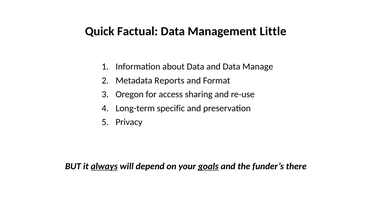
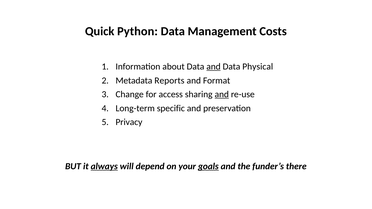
Factual: Factual -> Python
Little: Little -> Costs
and at (213, 67) underline: none -> present
Manage: Manage -> Physical
Oregon: Oregon -> Change
and at (222, 94) underline: none -> present
